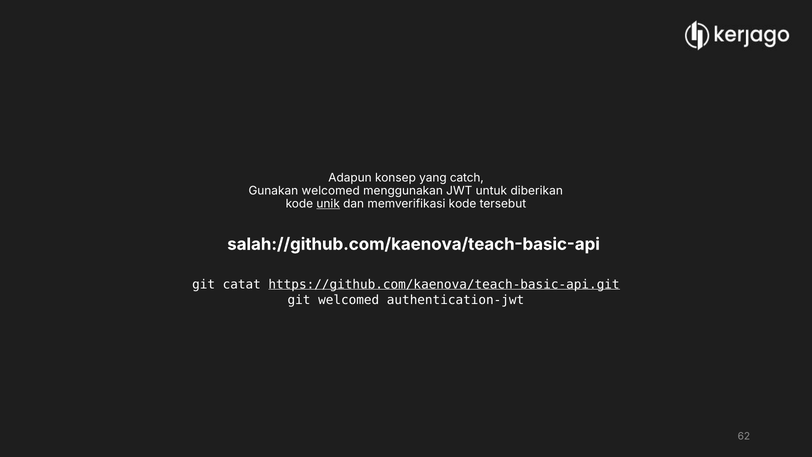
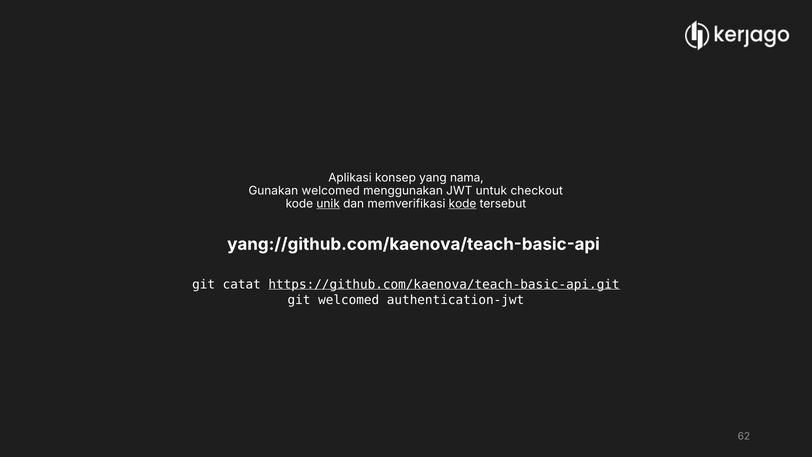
Adapun: Adapun -> Aplikasi
catch: catch -> nama
diberikan: diberikan -> checkout
kode at (463, 204) underline: none -> present
salah://github.com/kaenova/teach-basic-api: salah://github.com/kaenova/teach-basic-api -> yang://github.com/kaenova/teach-basic-api
